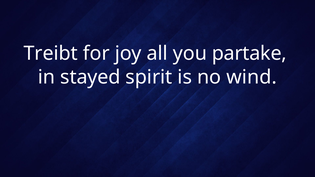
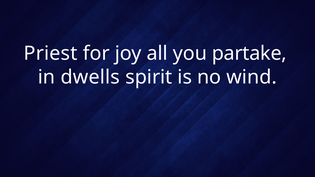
Treibt: Treibt -> Priest
stayed: stayed -> dwells
